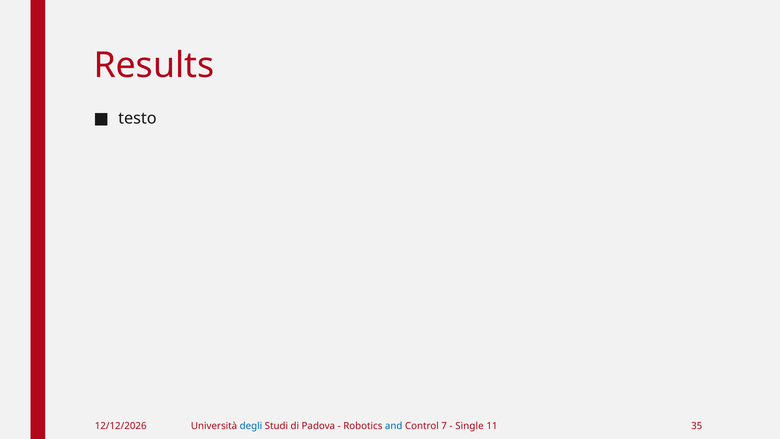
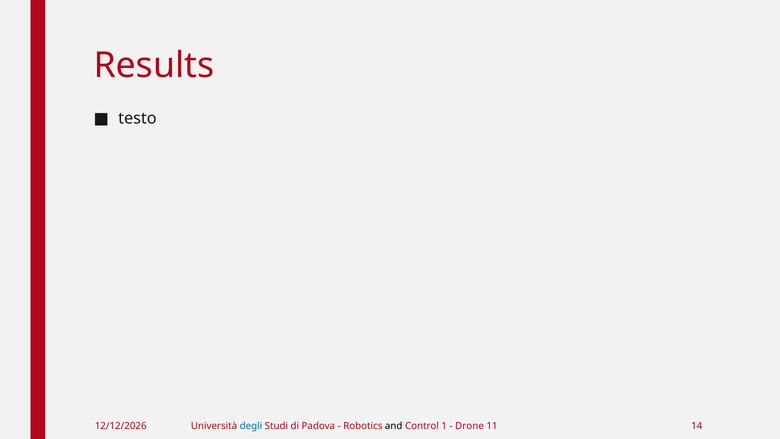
and colour: blue -> black
7: 7 -> 1
Single: Single -> Drone
35: 35 -> 14
